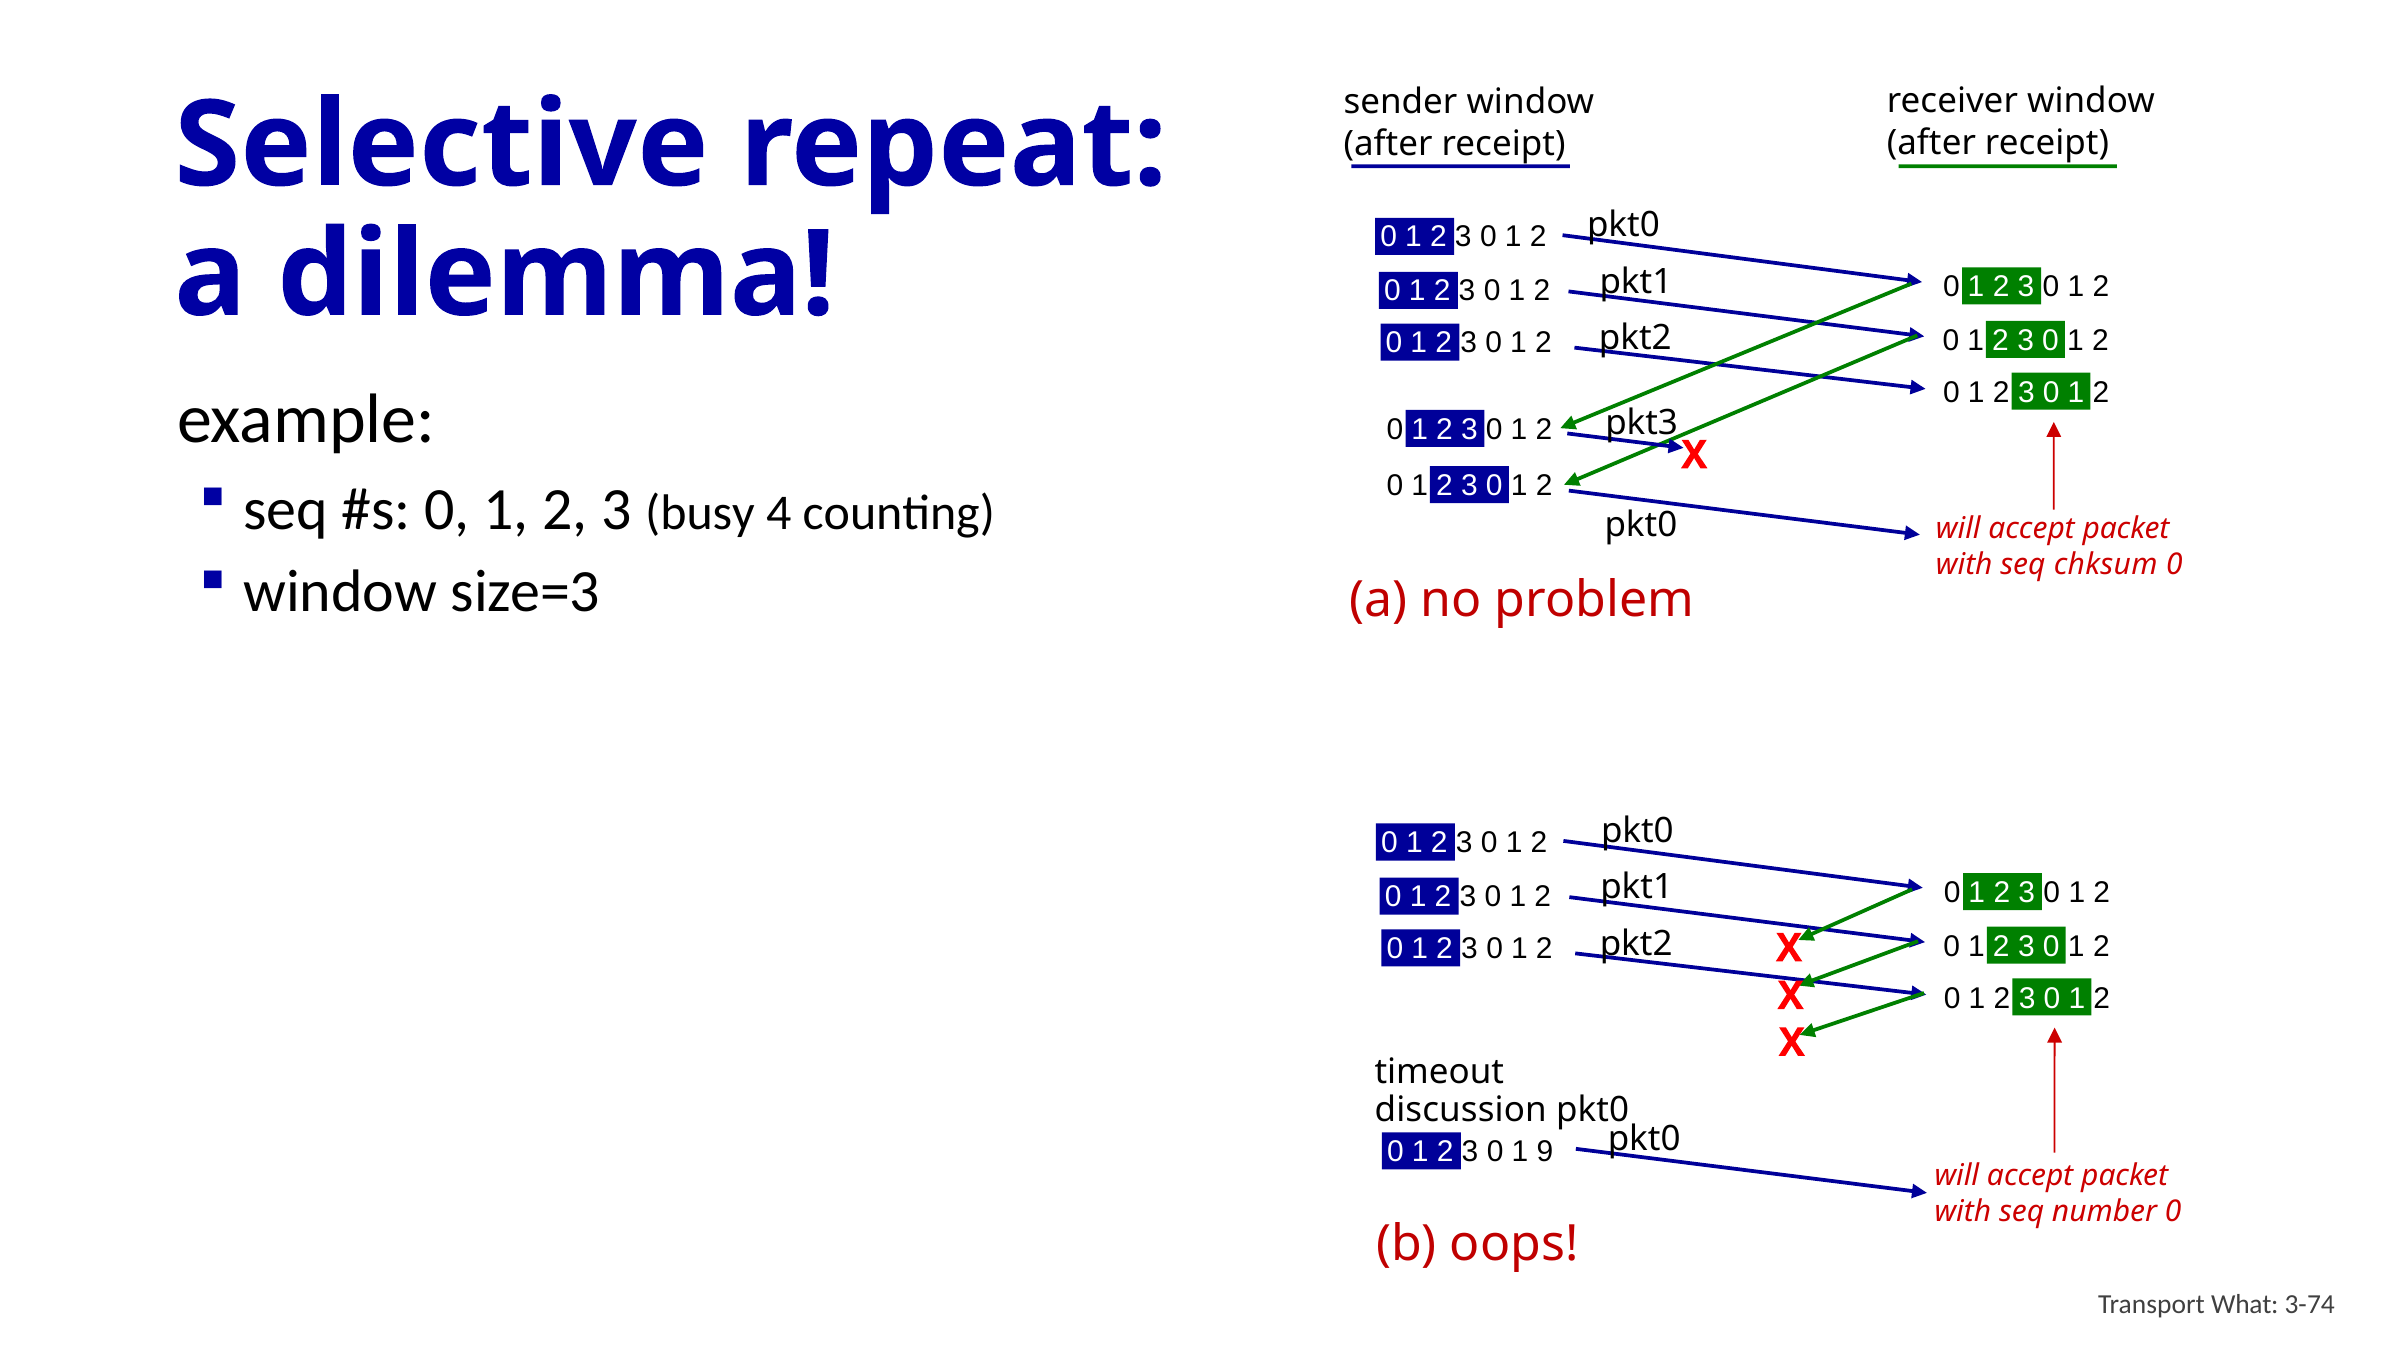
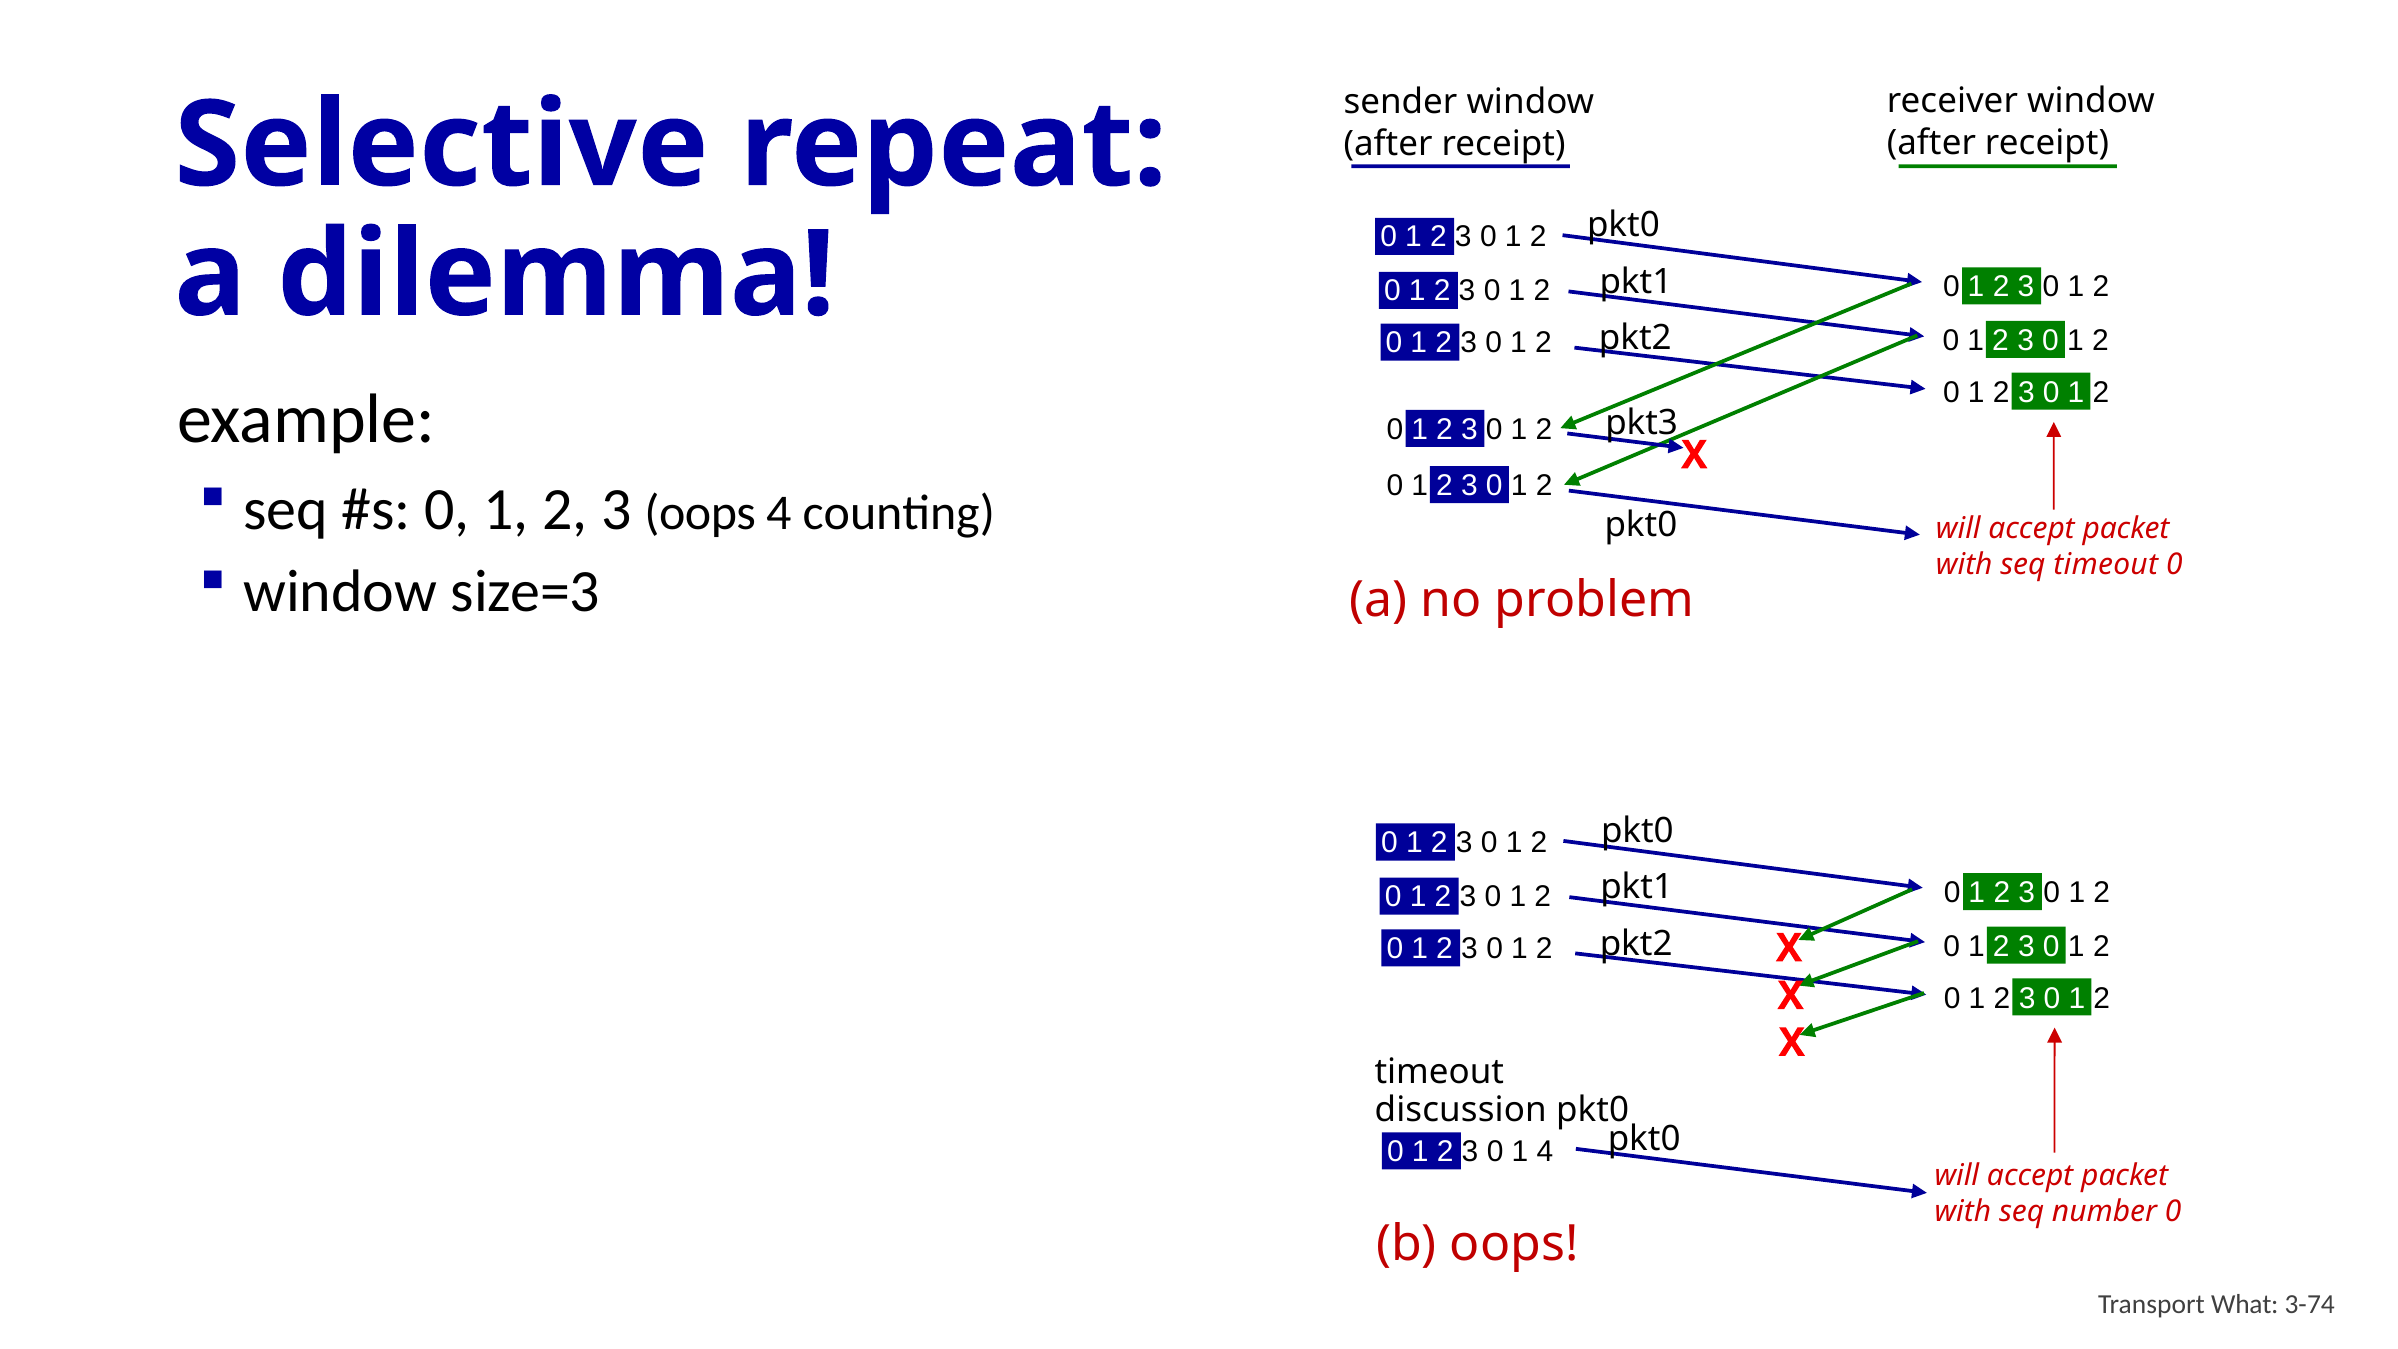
3 busy: busy -> oops
seq chksum: chksum -> timeout
1 9: 9 -> 4
